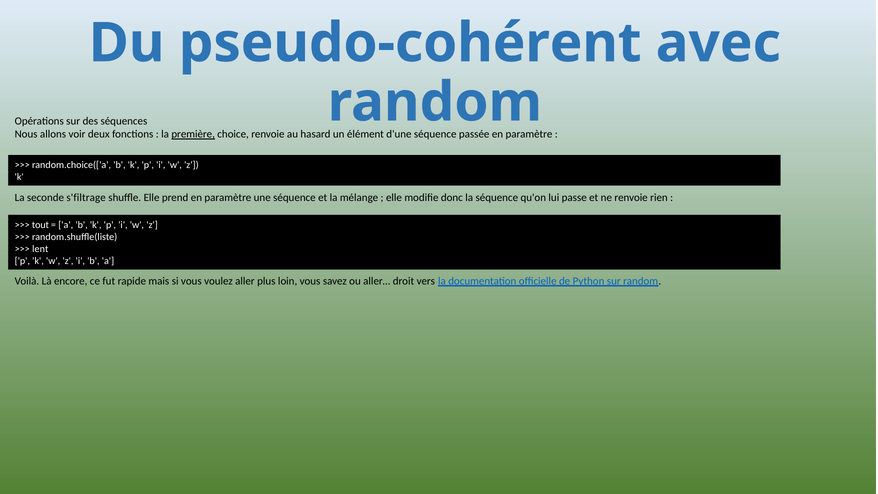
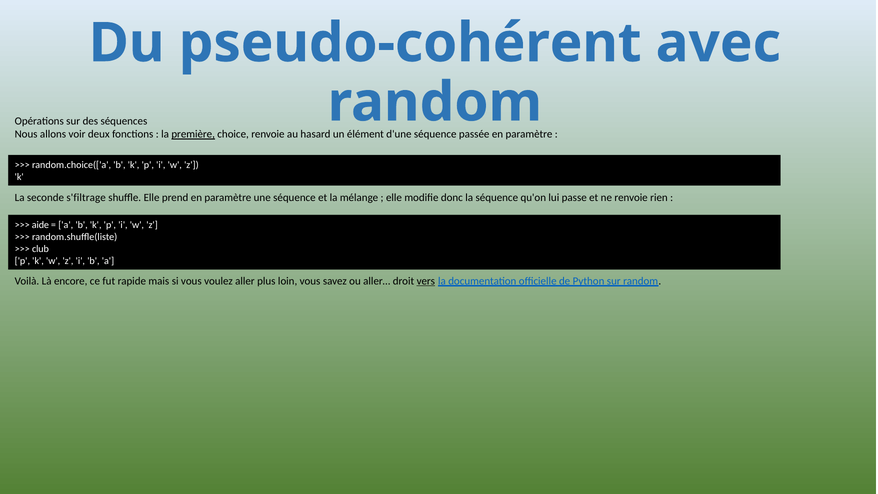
tout: tout -> aide
lent: lent -> club
vers underline: none -> present
